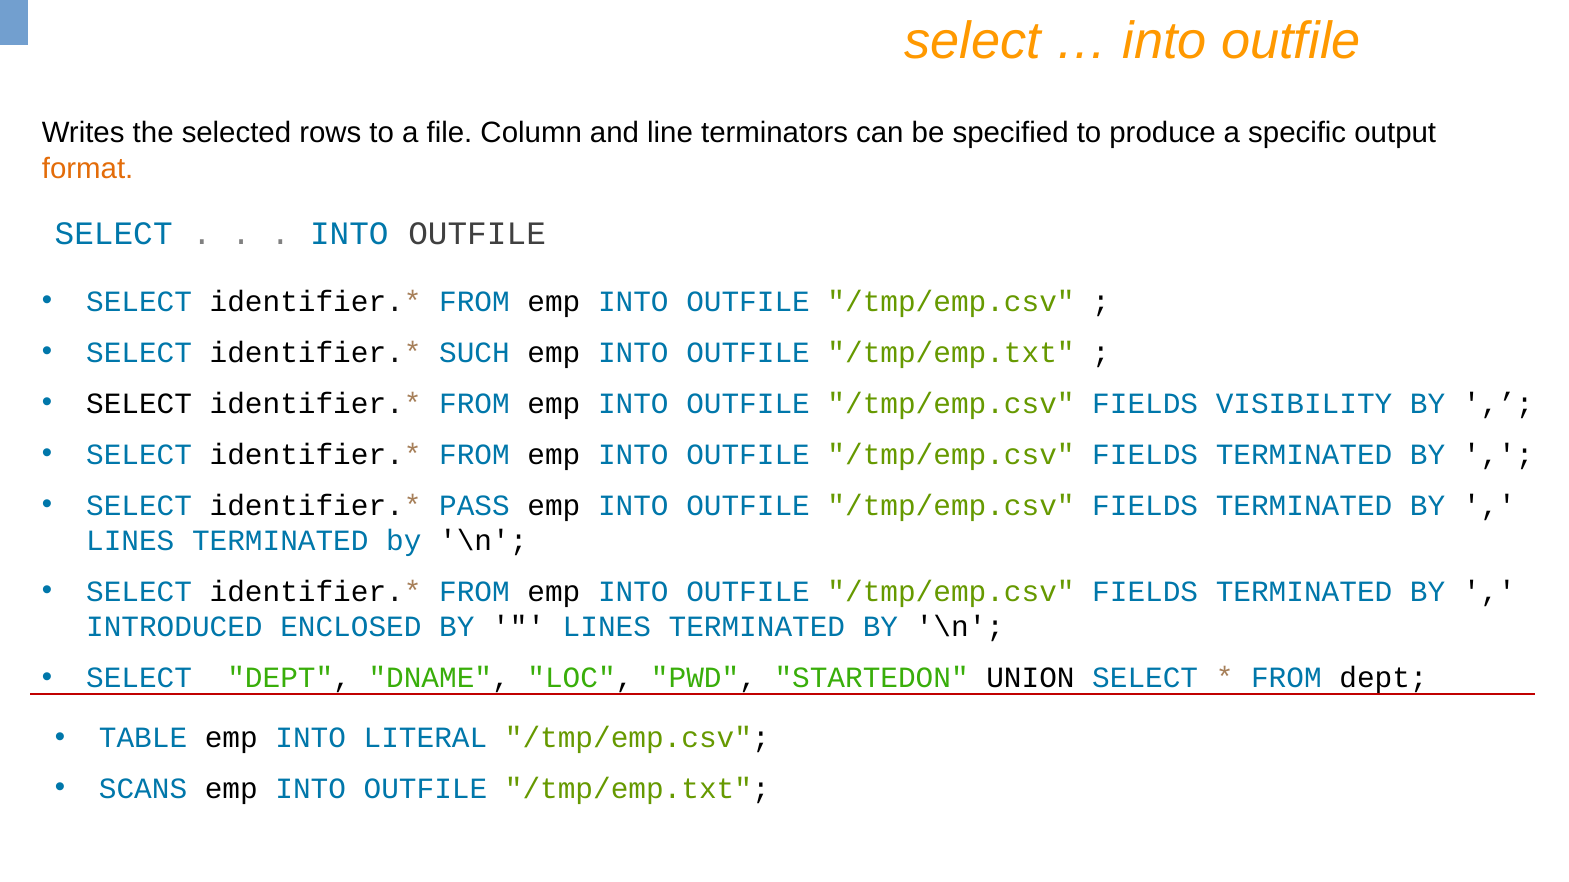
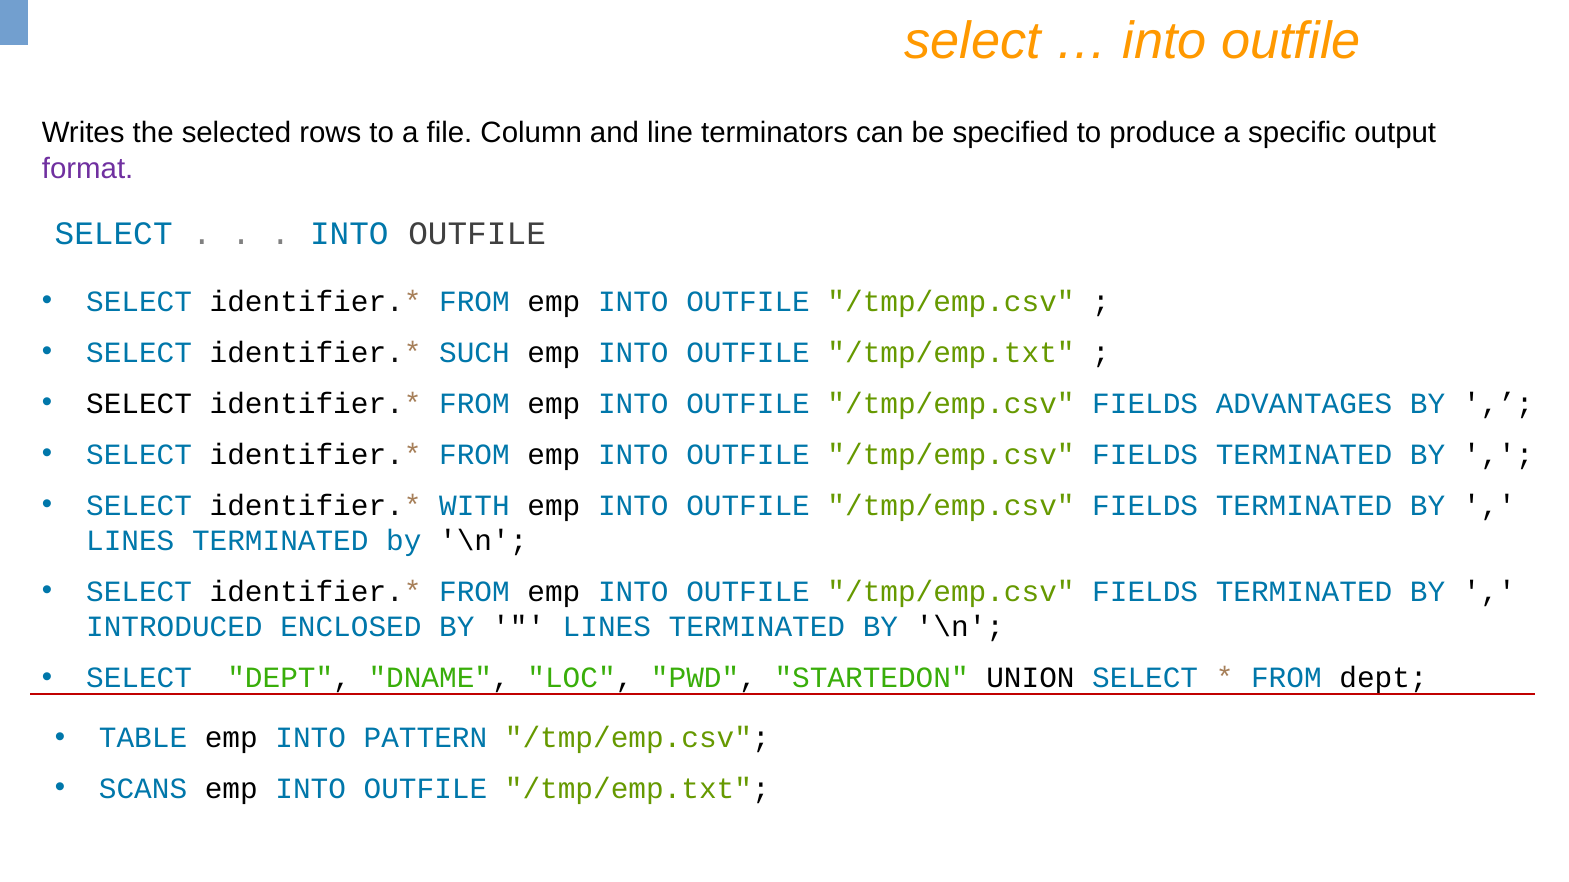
format colour: orange -> purple
VISIBILITY: VISIBILITY -> ADVANTAGES
PASS: PASS -> WITH
LITERAL: LITERAL -> PATTERN
